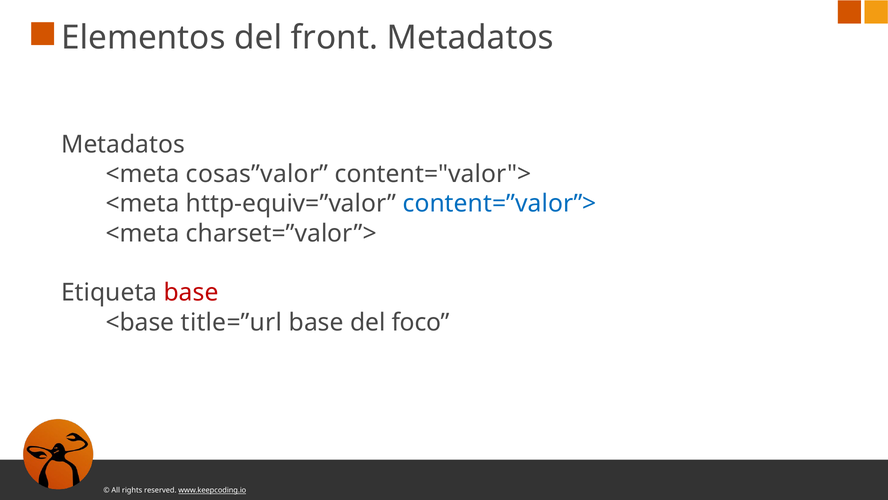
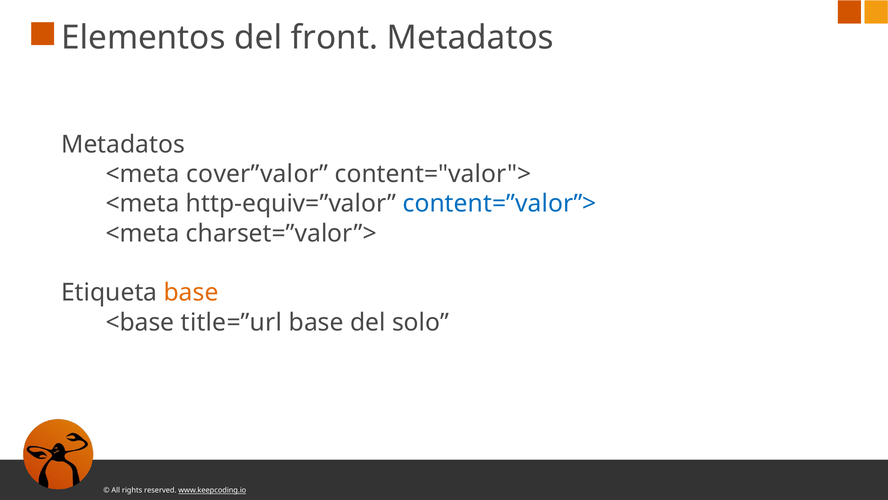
cosas”valor: cosas”valor -> cover”valor
base at (191, 292) colour: red -> orange
foco: foco -> solo
